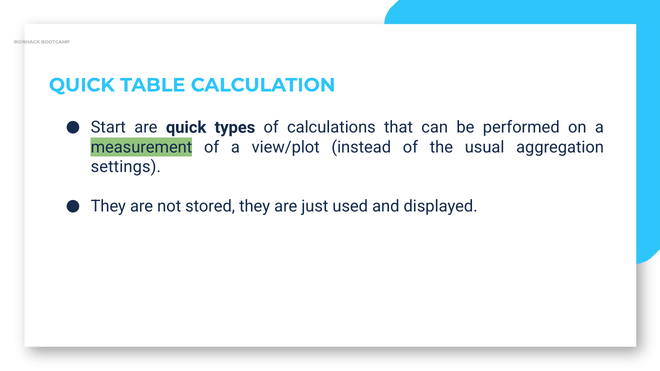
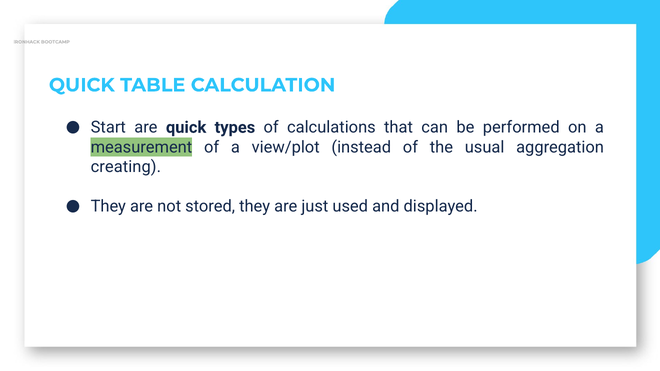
settings: settings -> creating
